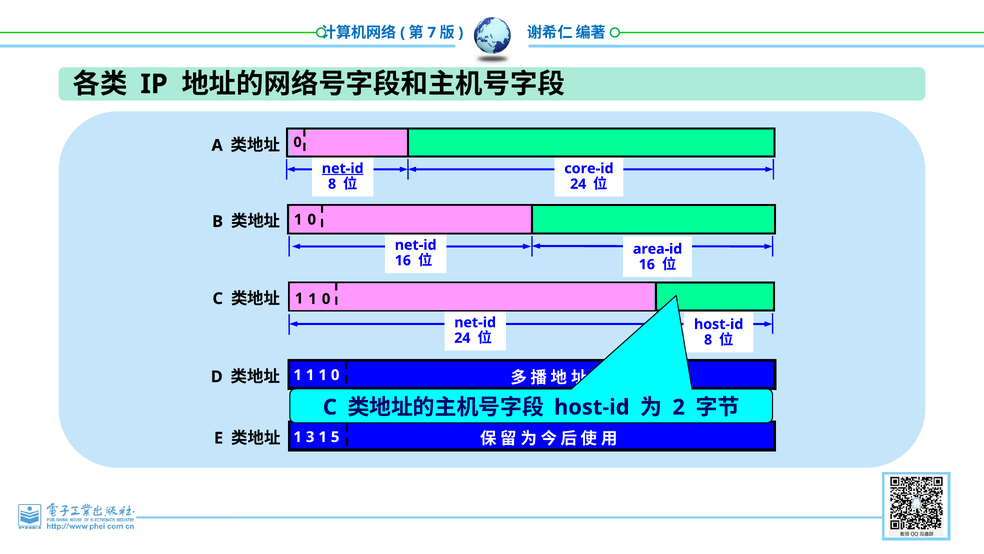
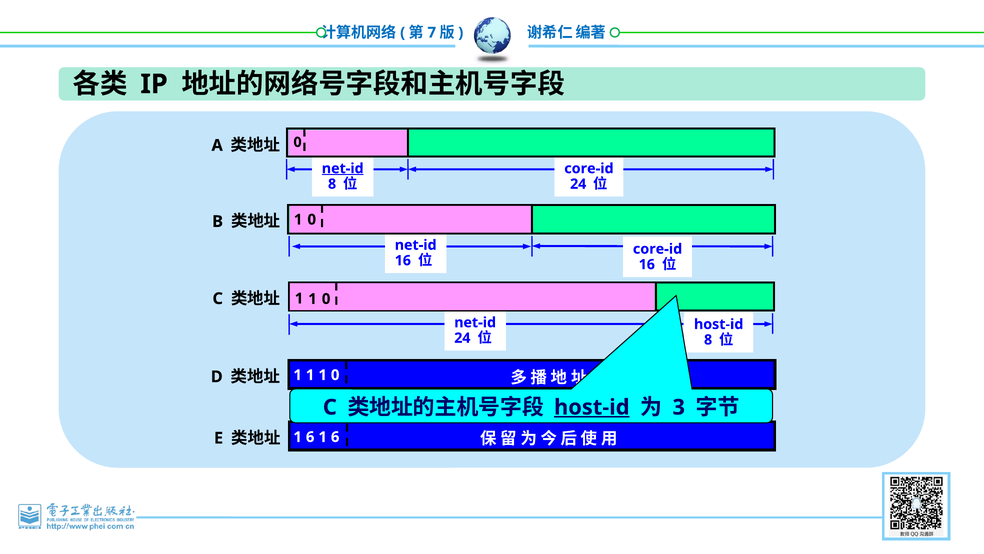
area-id at (658, 249): area-id -> core-id
host-id at (592, 407) underline: none -> present
2: 2 -> 3
3 at (310, 437): 3 -> 6
5 at (335, 437): 5 -> 6
